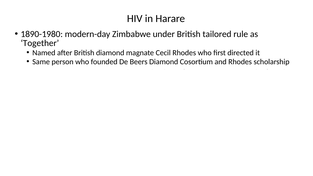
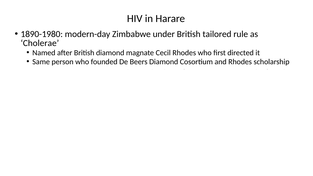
Together at (40, 43): Together -> Cholerae
